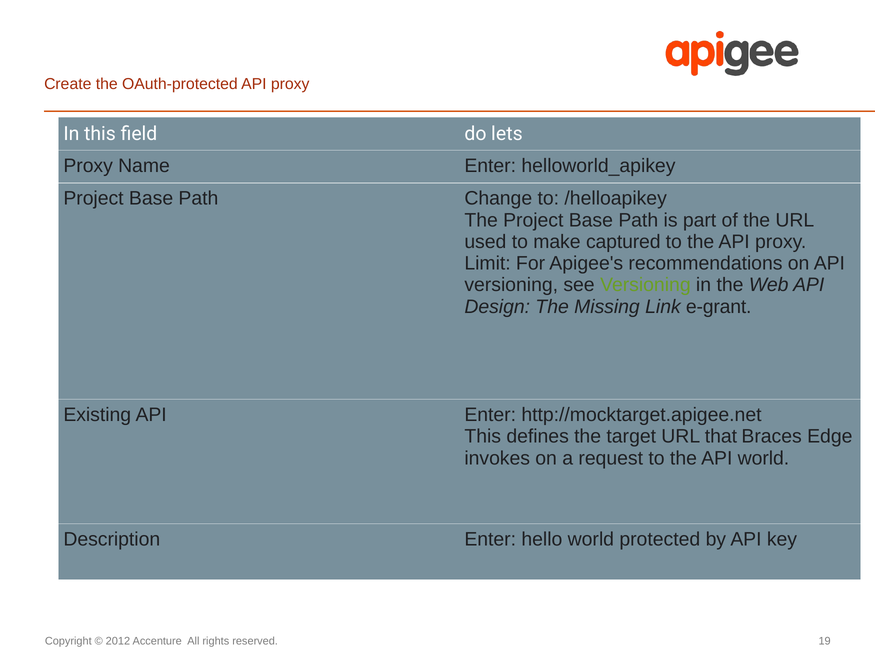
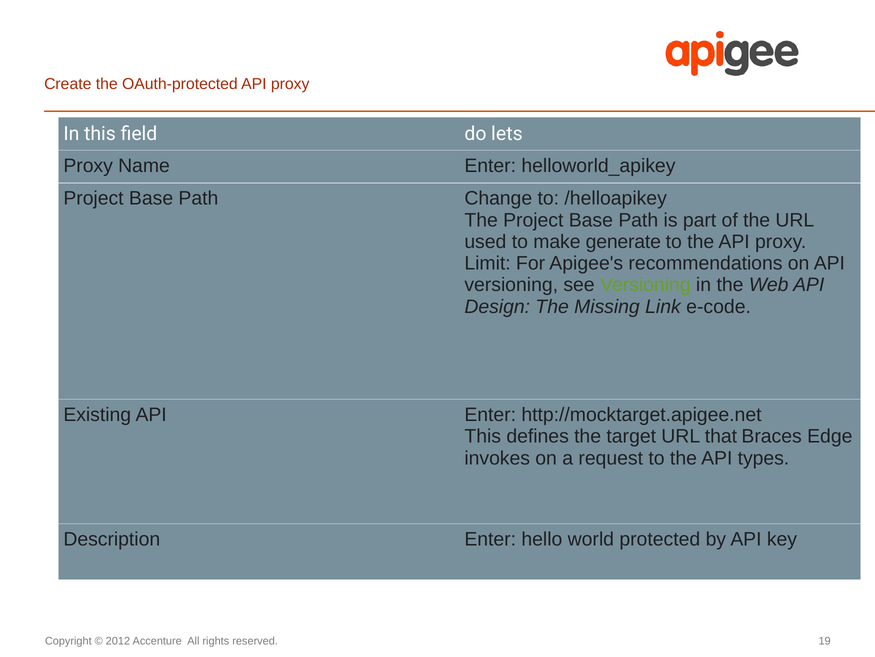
captured: captured -> generate
e-grant: e-grant -> e-code
API world: world -> types
